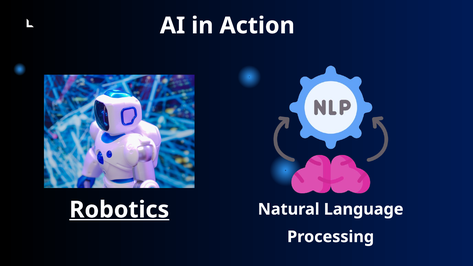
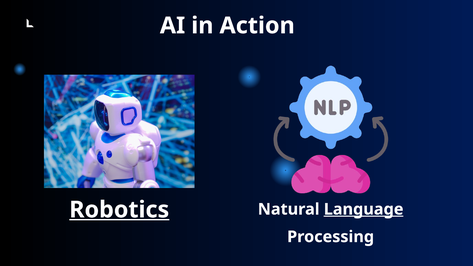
Language underline: none -> present
